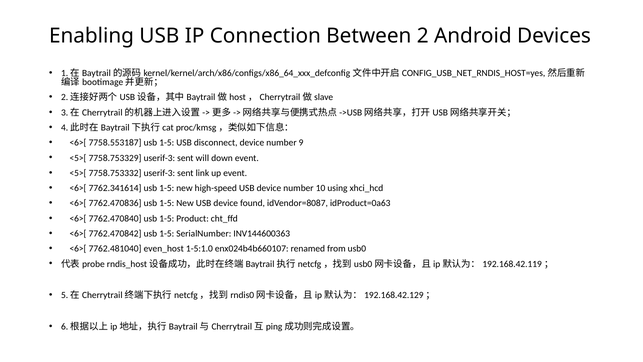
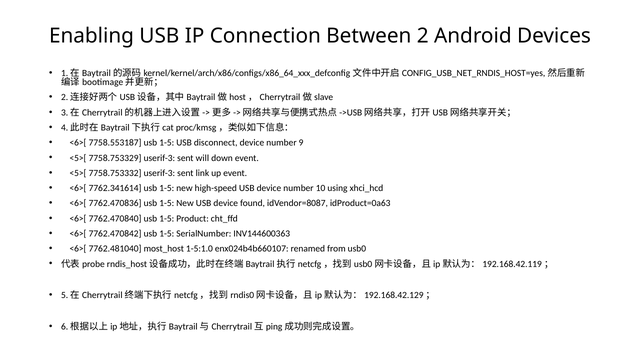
even_host: even_host -> most_host
